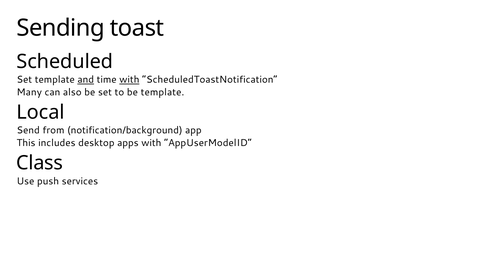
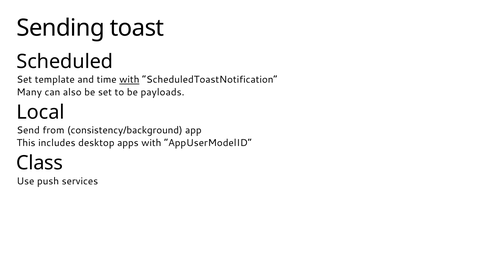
and underline: present -> none
be template: template -> payloads
notification/background: notification/background -> consistency/background
